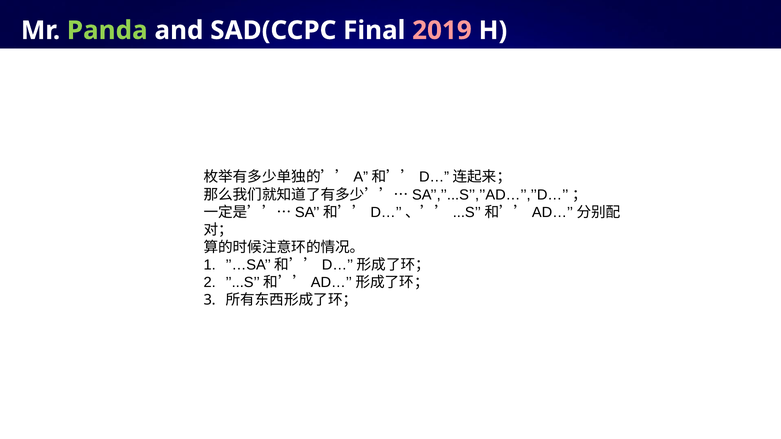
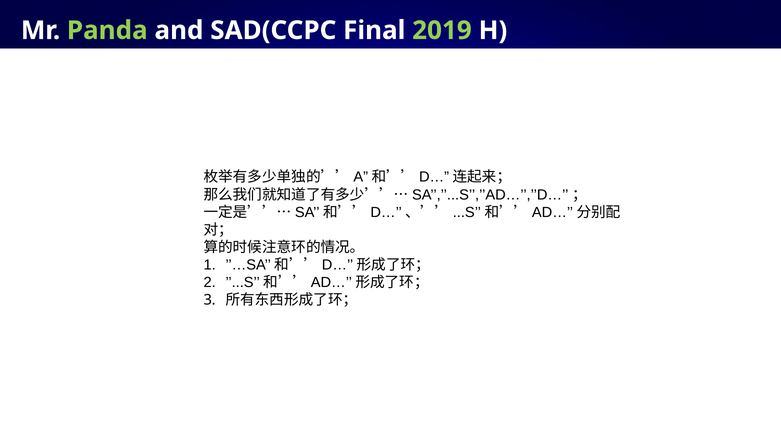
2019 colour: pink -> light green
